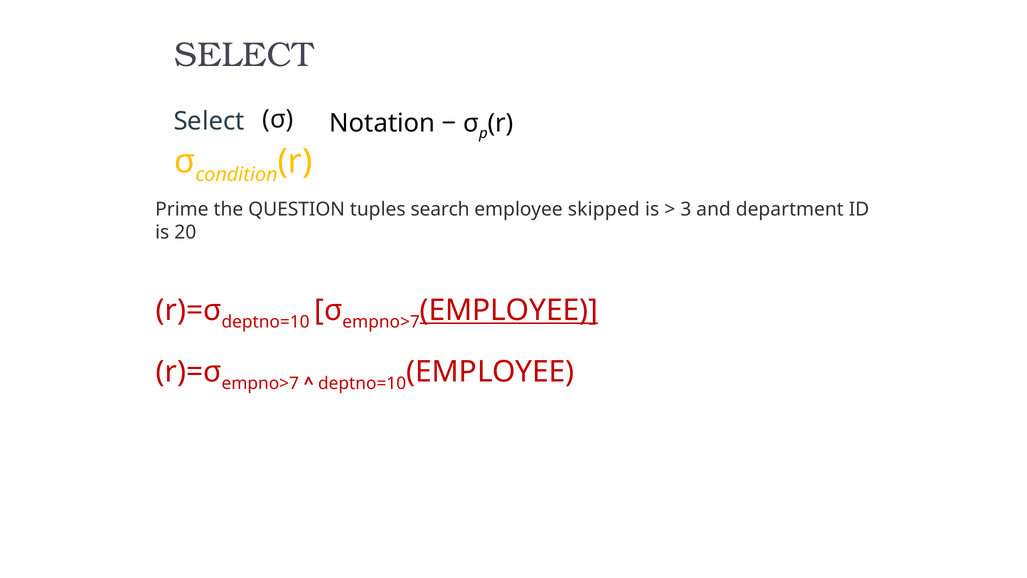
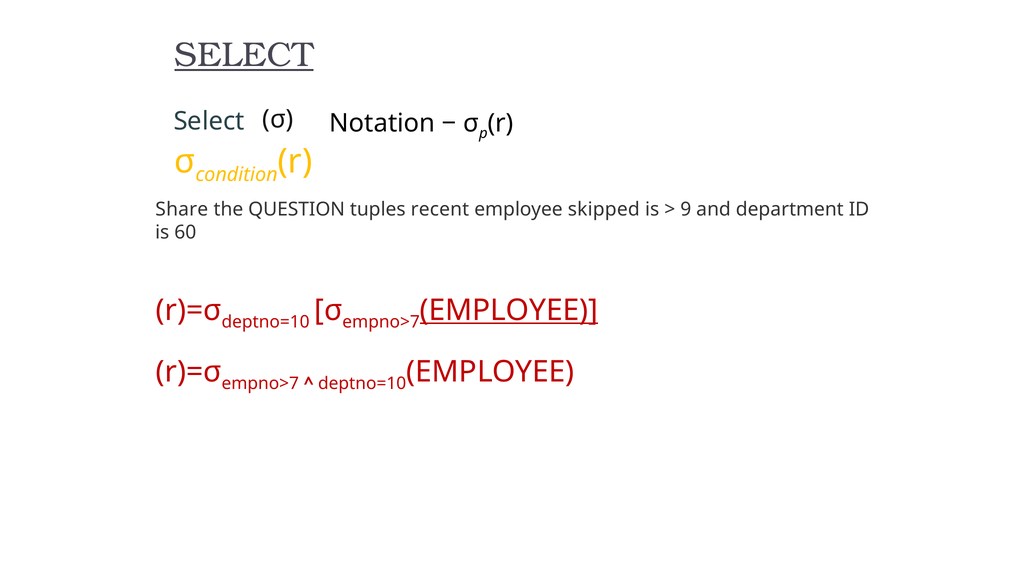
SELECT at (244, 55) underline: none -> present
Prime: Prime -> Share
search: search -> recent
3: 3 -> 9
20: 20 -> 60
